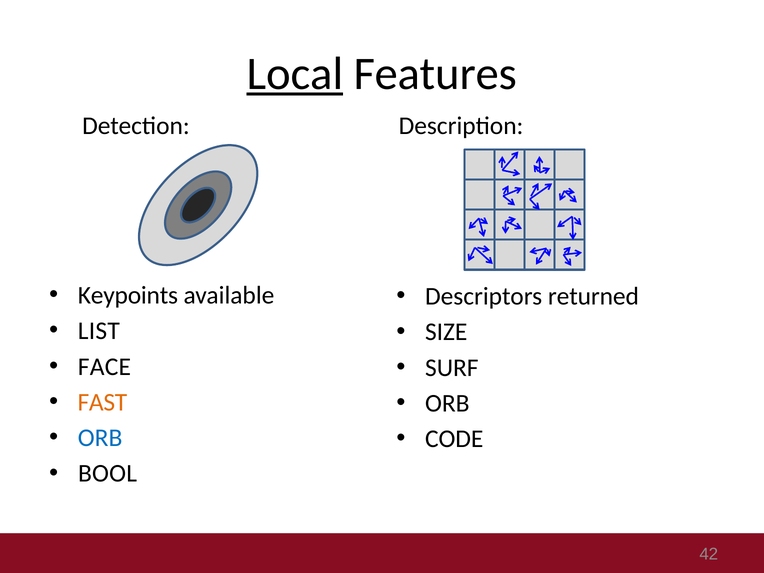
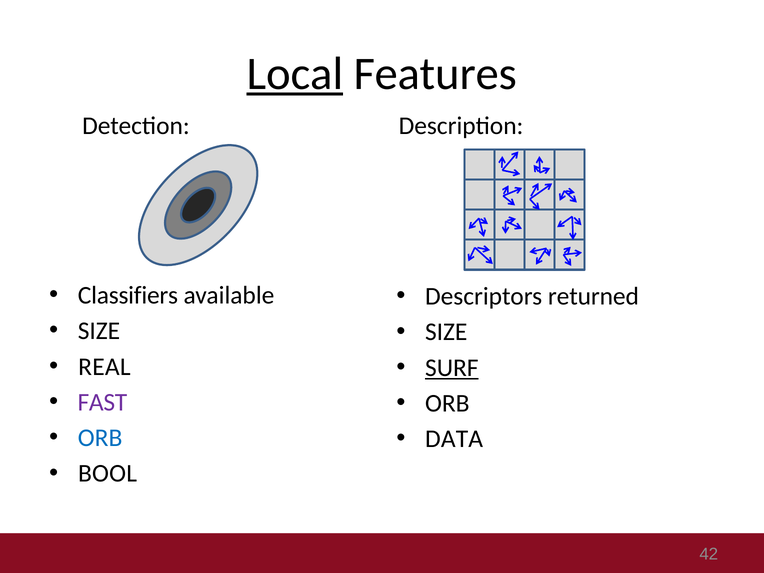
Keypoints: Keypoints -> Classifiers
LIST at (99, 331): LIST -> SIZE
FACE: FACE -> REAL
SURF underline: none -> present
FAST colour: orange -> purple
CODE: CODE -> DATA
